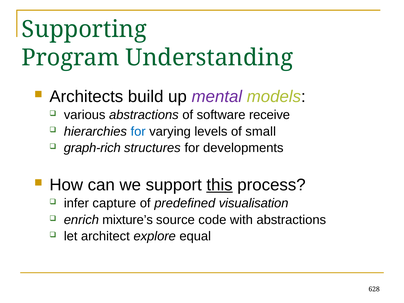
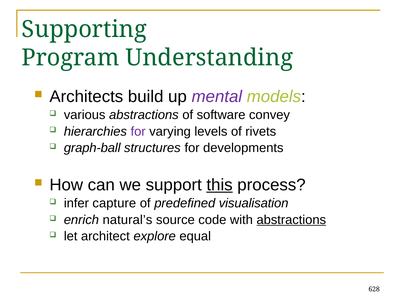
receive: receive -> convey
for at (138, 131) colour: blue -> purple
small: small -> rivets
graph-rich: graph-rich -> graph-ball
mixture’s: mixture’s -> natural’s
abstractions at (291, 220) underline: none -> present
